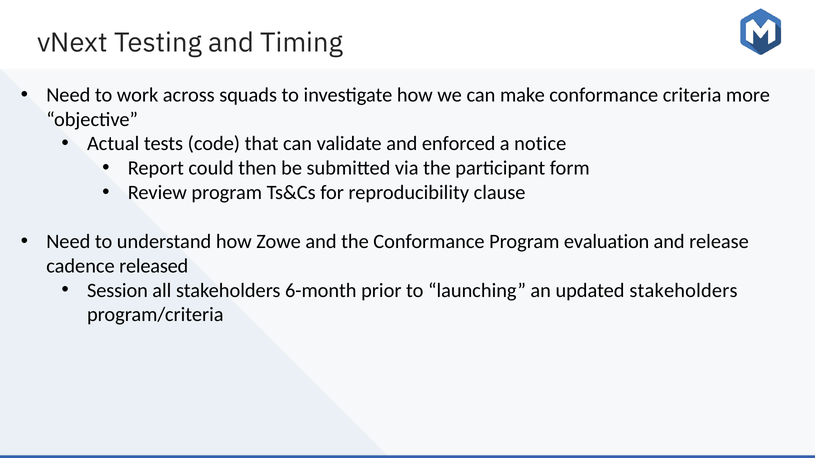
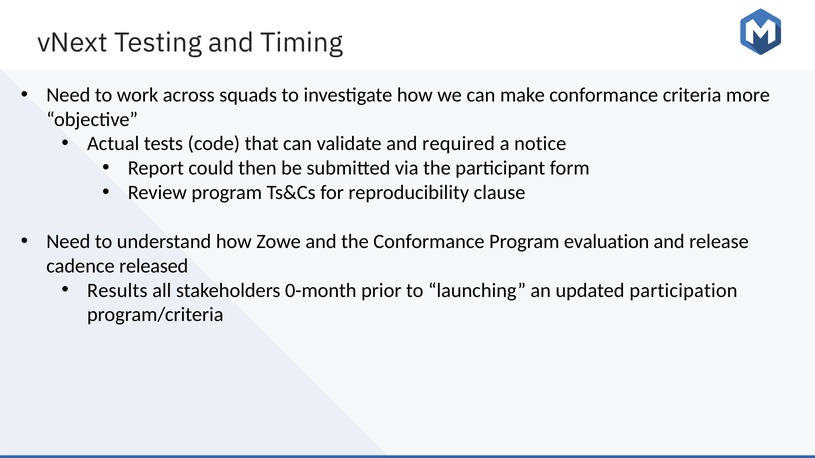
enforced: enforced -> required
Session: Session -> Results
6-month: 6-month -> 0-month
updated stakeholders: stakeholders -> participation
